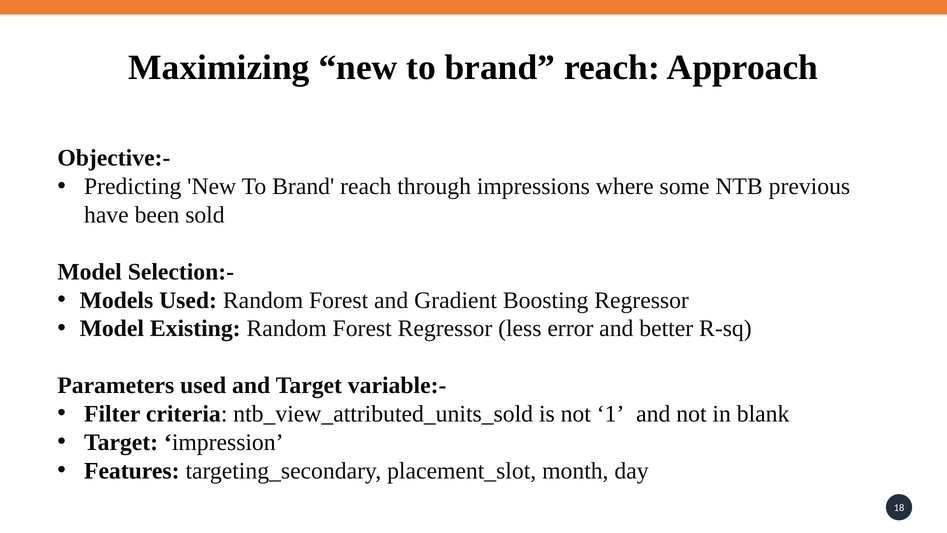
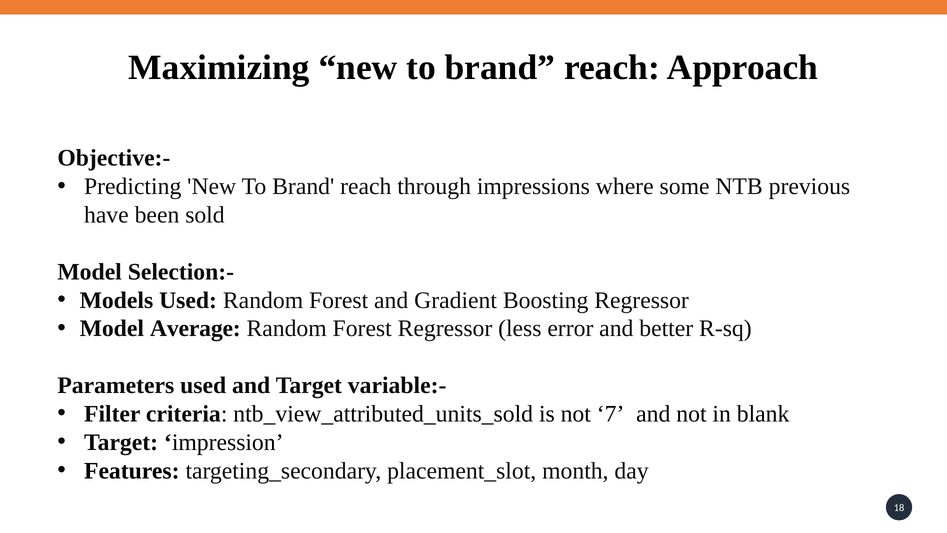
Existing: Existing -> Average
1: 1 -> 7
